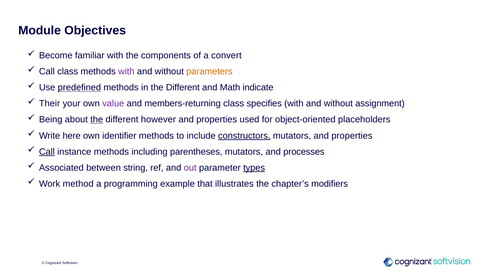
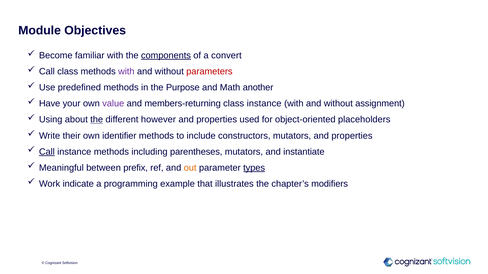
components underline: none -> present
parameters colour: orange -> red
predefined underline: present -> none
in the Different: Different -> Purpose
indicate: indicate -> another
Their: Their -> Have
class specifies: specifies -> instance
Being: Being -> Using
here: here -> their
constructors underline: present -> none
processes: processes -> instantiate
Associated: Associated -> Meaningful
string: string -> prefix
out colour: purple -> orange
method: method -> indicate
